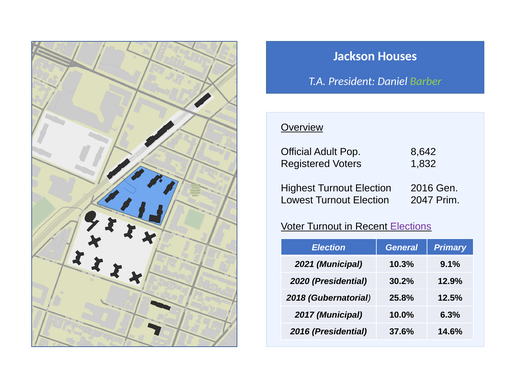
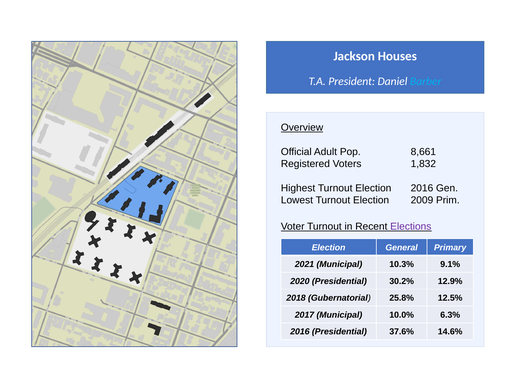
Barber colour: light green -> light blue
8,642: 8,642 -> 8,661
2047: 2047 -> 2009
